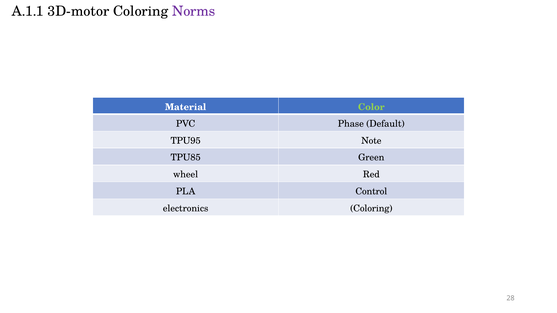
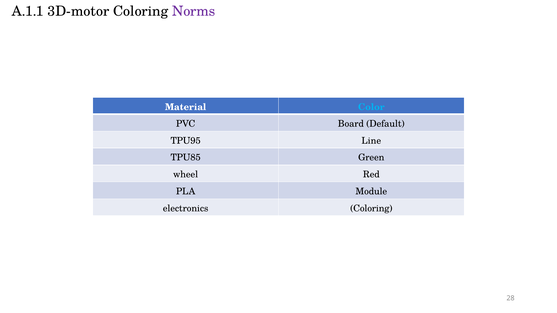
Color colour: light green -> light blue
Phase: Phase -> Board
Note: Note -> Line
Control: Control -> Module
